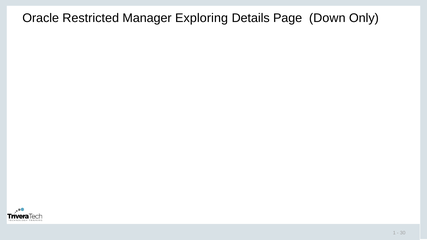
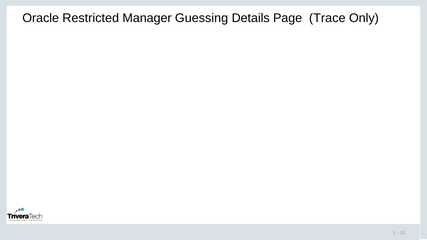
Exploring: Exploring -> Guessing
Down: Down -> Trace
